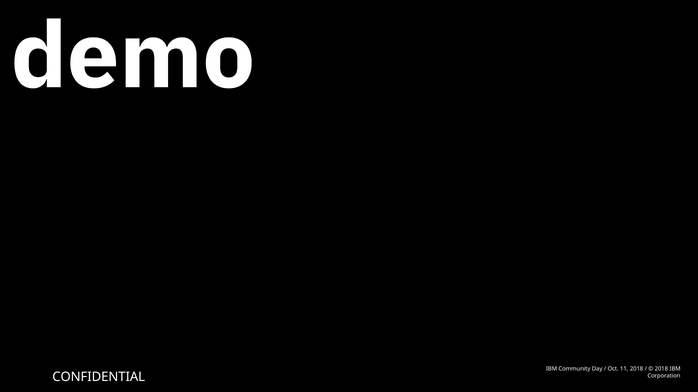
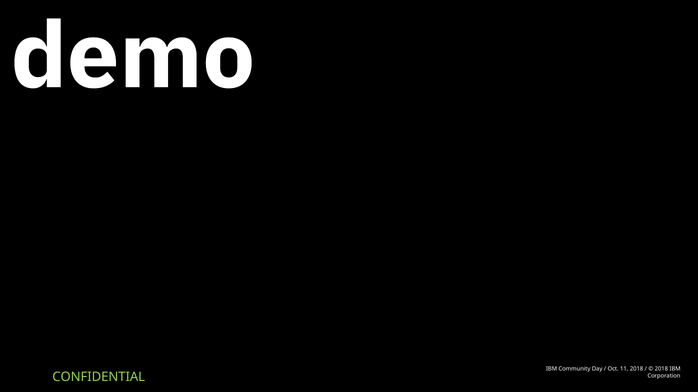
CONFIDENTIAL colour: white -> light green
